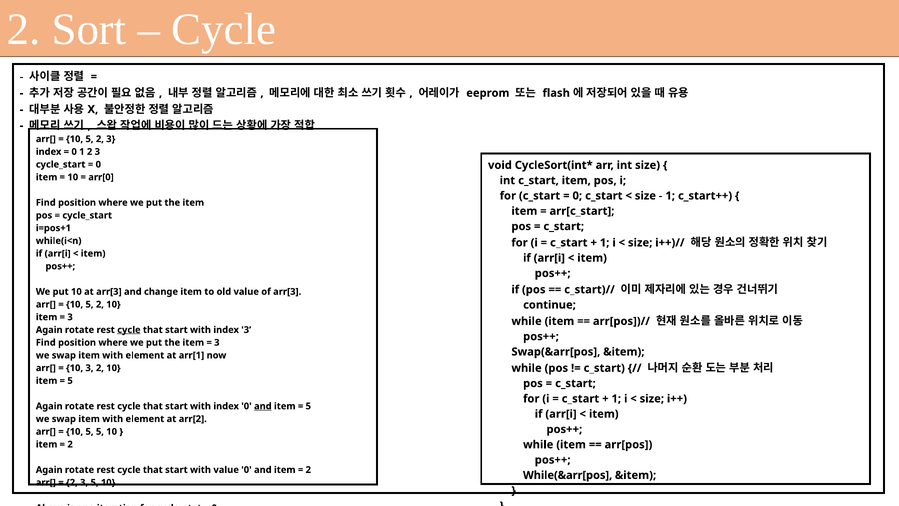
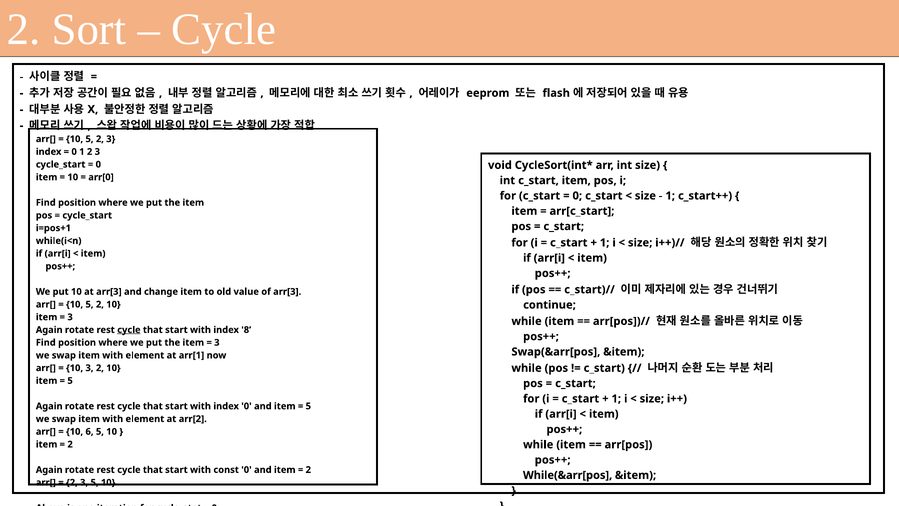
index 3: 3 -> 8
and at (263, 406) underline: present -> none
5 at (89, 431): 5 -> 6
with value: value -> const
